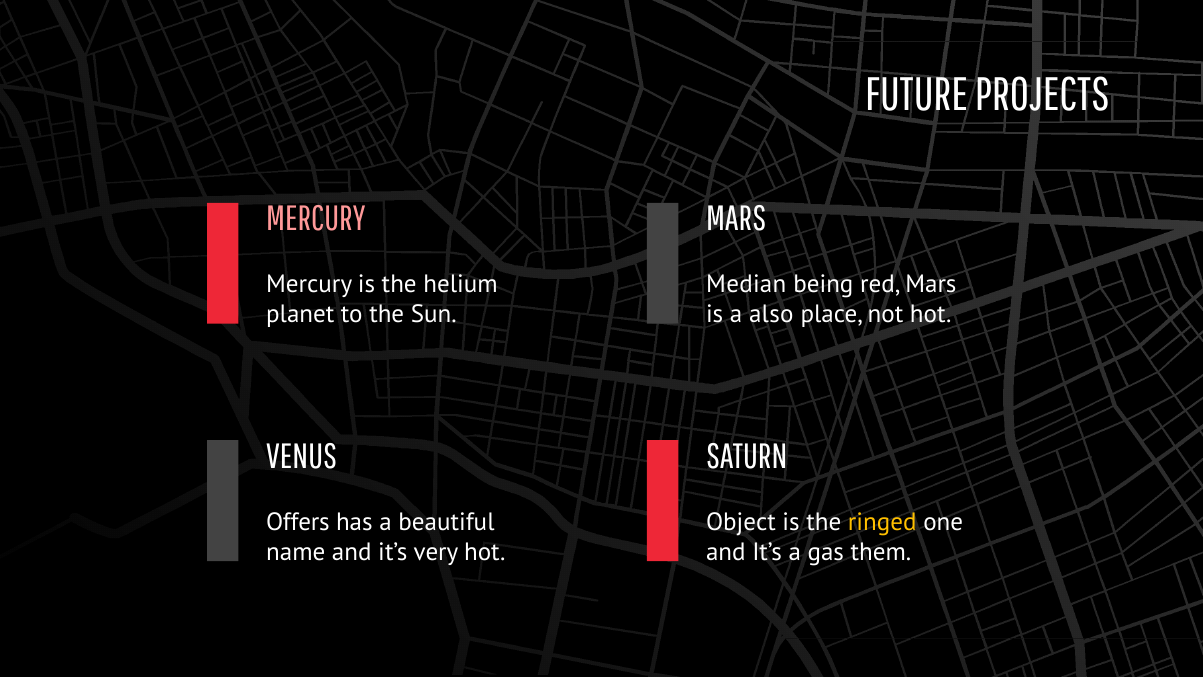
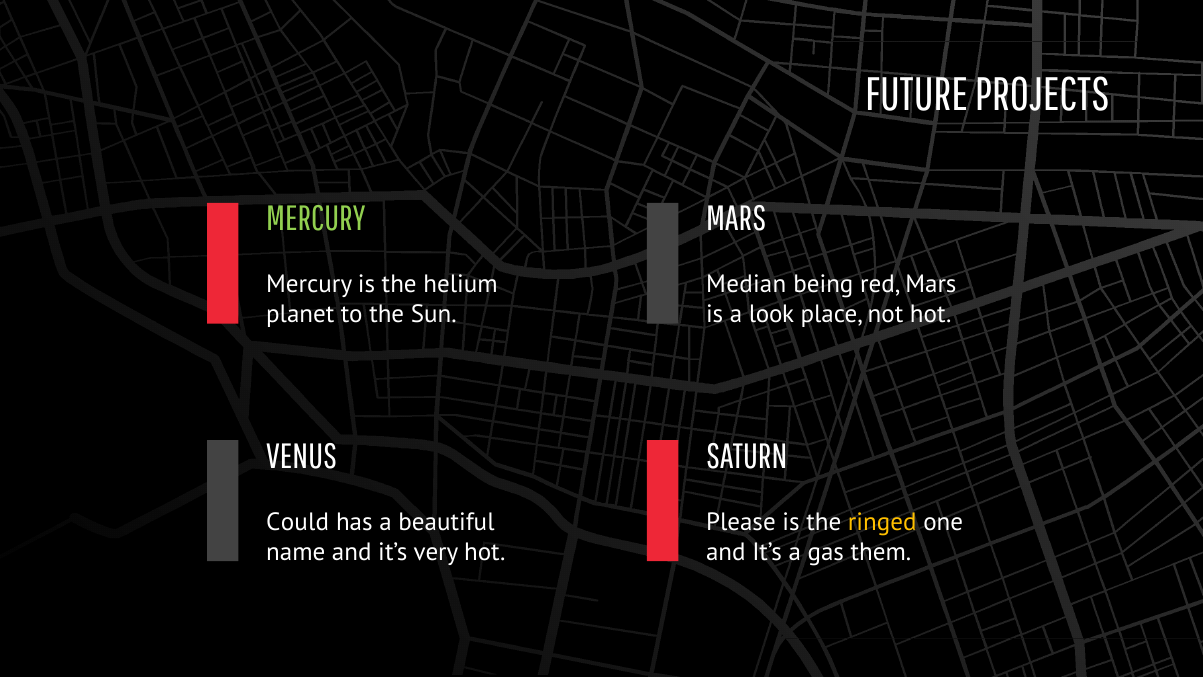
MERCURY at (316, 219) colour: pink -> light green
also: also -> look
Offers: Offers -> Could
Object: Object -> Please
